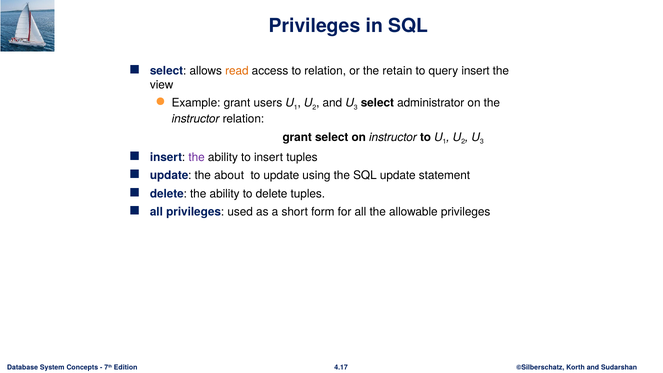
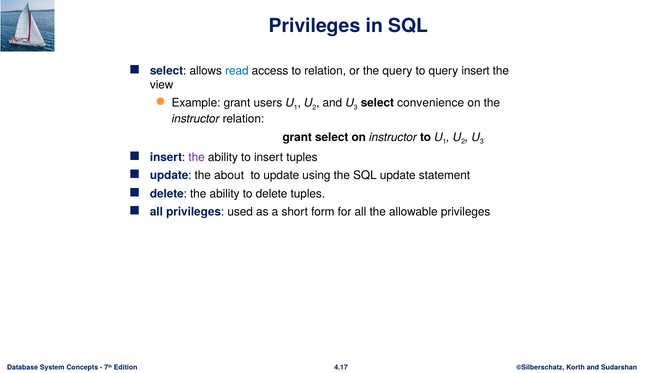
read colour: orange -> blue
the retain: retain -> query
administrator: administrator -> convenience
